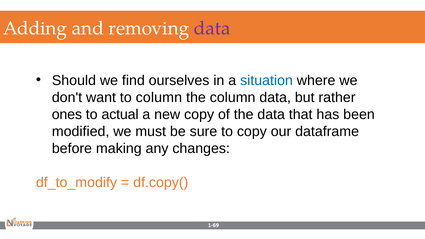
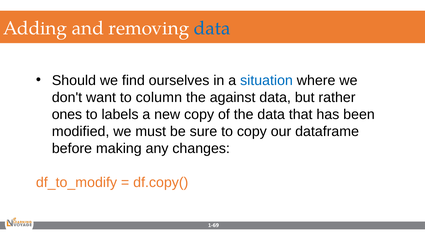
data at (212, 28) colour: purple -> blue
the column: column -> against
actual: actual -> labels
